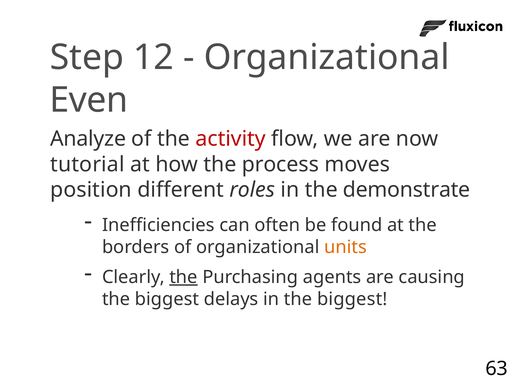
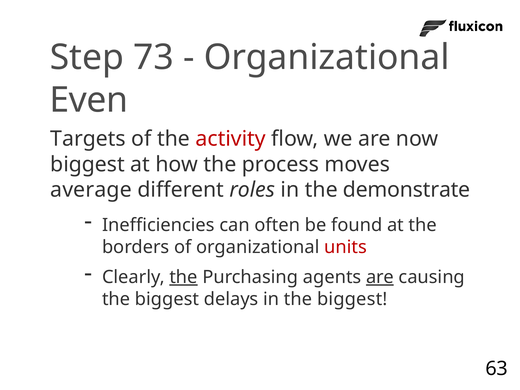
12: 12 -> 73
Analyze: Analyze -> Targets
tutorial at (87, 164): tutorial -> biggest
position: position -> average
units colour: orange -> red
are at (380, 277) underline: none -> present
